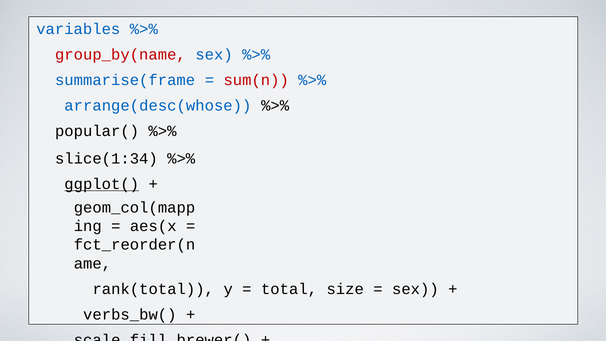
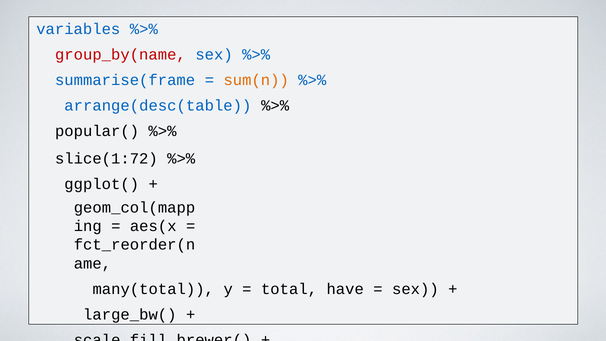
sum(n colour: red -> orange
arrange(desc(whose: arrange(desc(whose -> arrange(desc(table
slice(1:34: slice(1:34 -> slice(1:72
ggplot( underline: present -> none
rank(total: rank(total -> many(total
size: size -> have
verbs_bw(: verbs_bw( -> large_bw(
